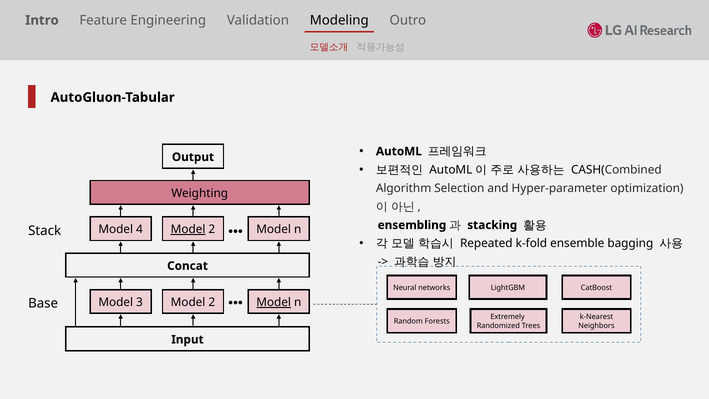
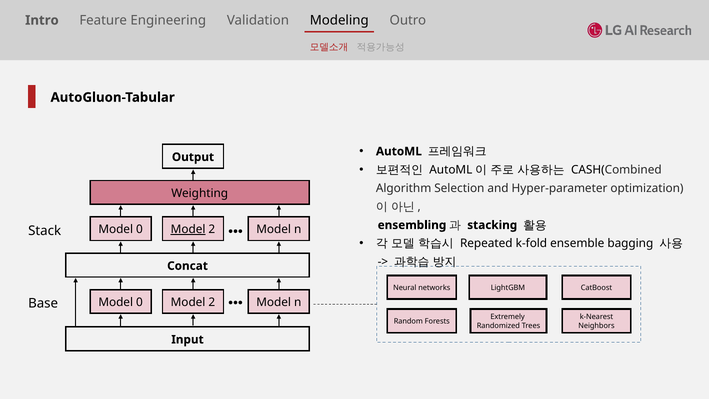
Stack Model 4: 4 -> 0
Model at (274, 302) underline: present -> none
Base Model 3: 3 -> 0
